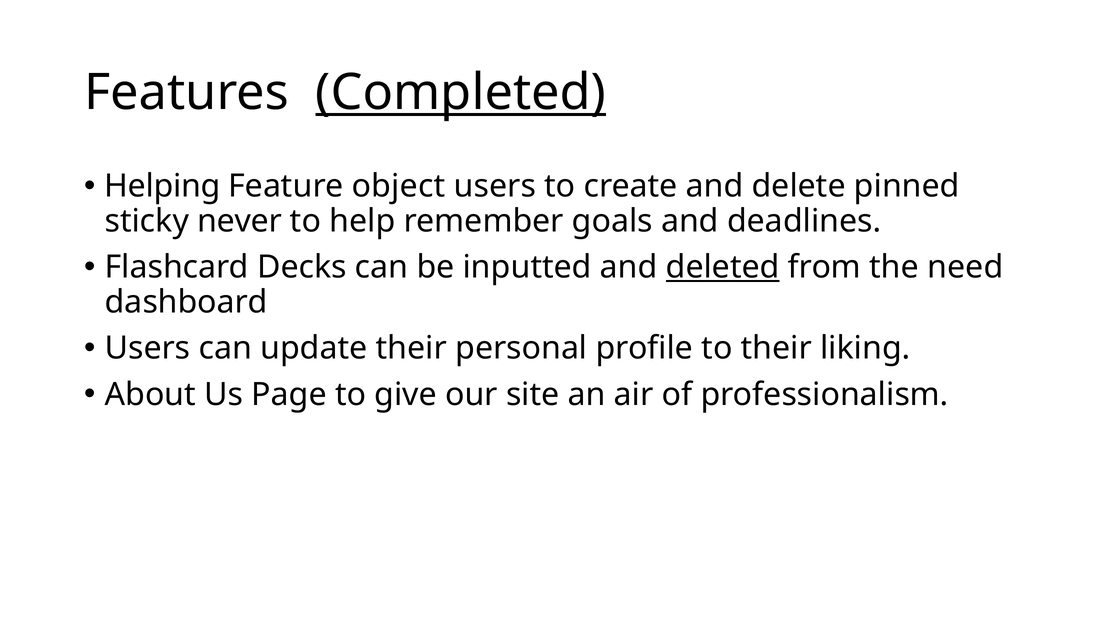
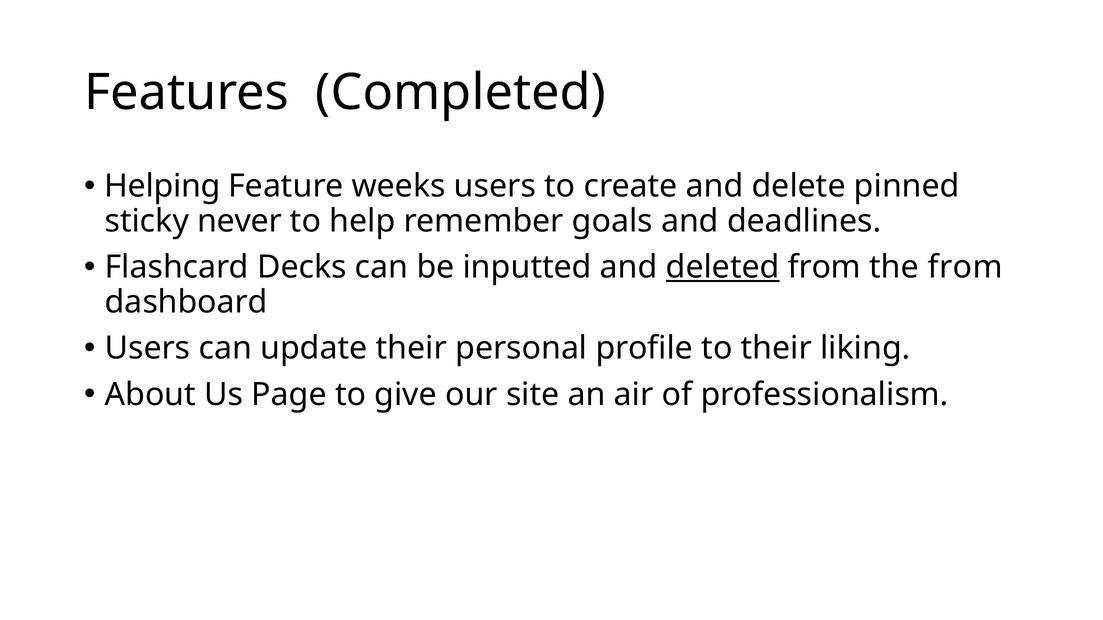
Completed underline: present -> none
object: object -> weeks
the need: need -> from
